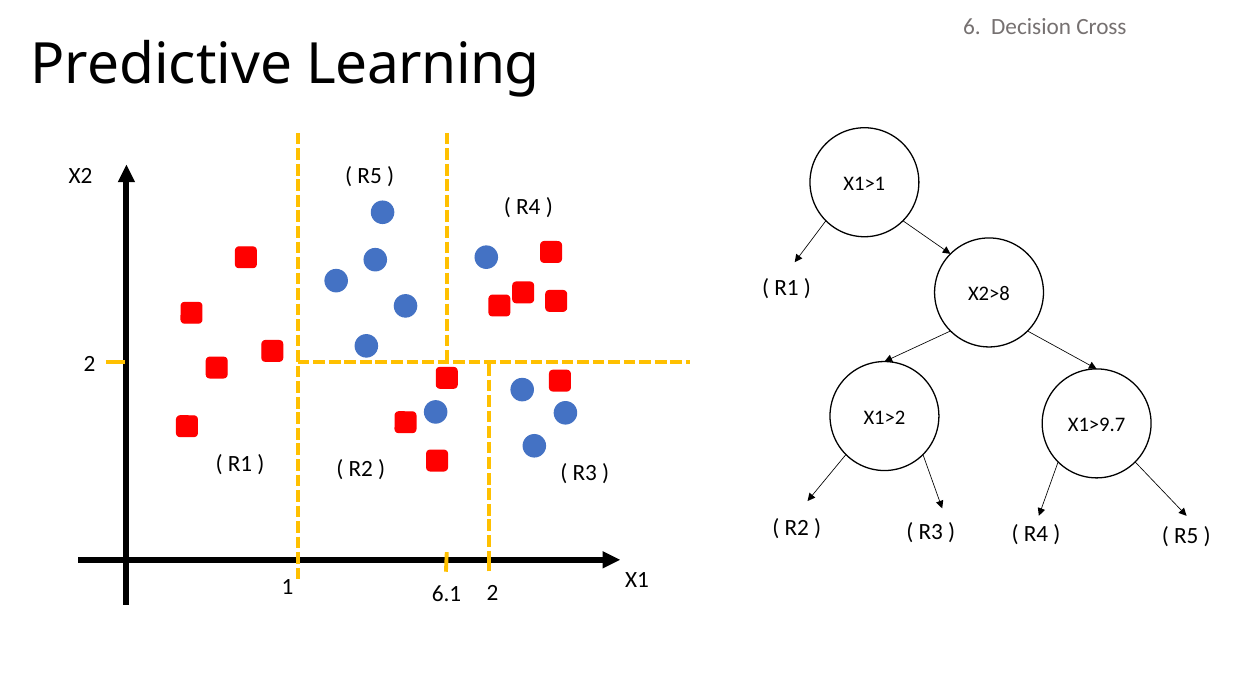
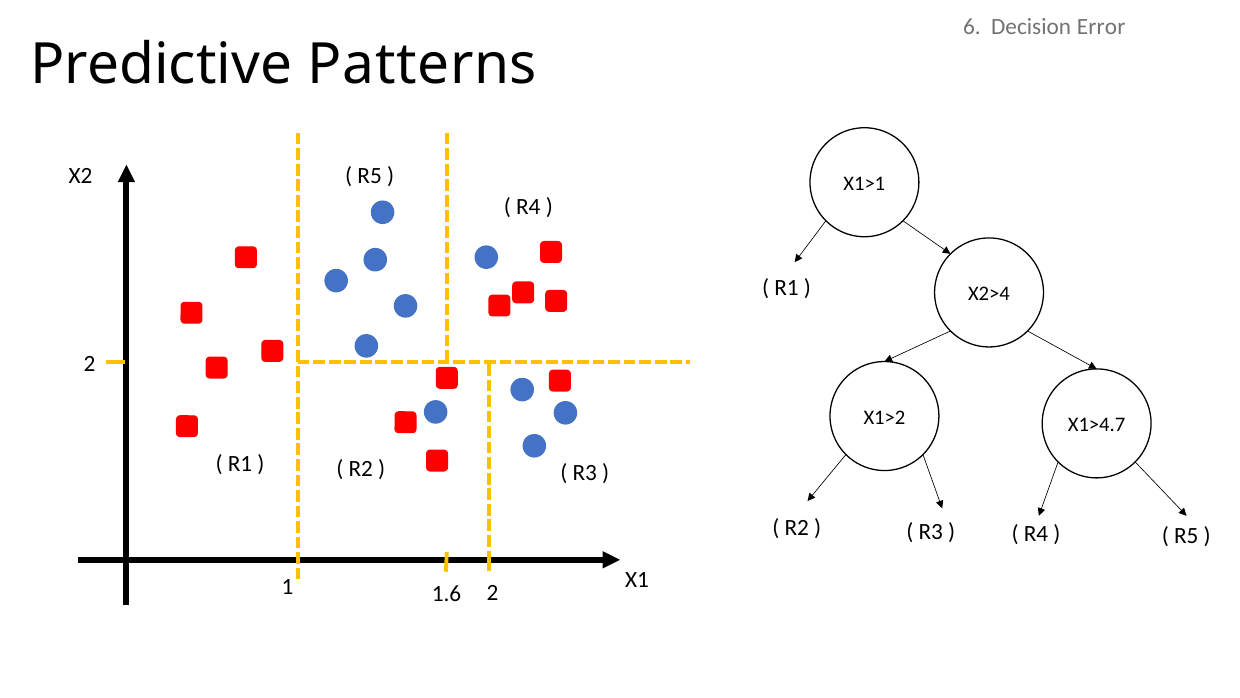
Cross: Cross -> Error
Learning: Learning -> Patterns
X2>8: X2>8 -> X2>4
X1>9.7: X1>9.7 -> X1>4.7
6.1: 6.1 -> 1.6
